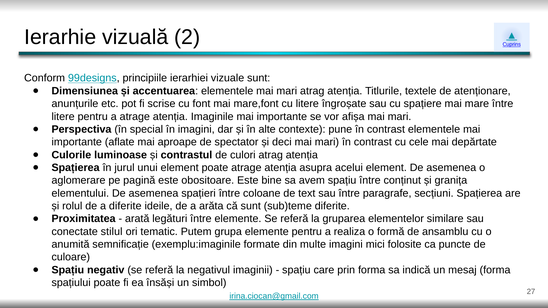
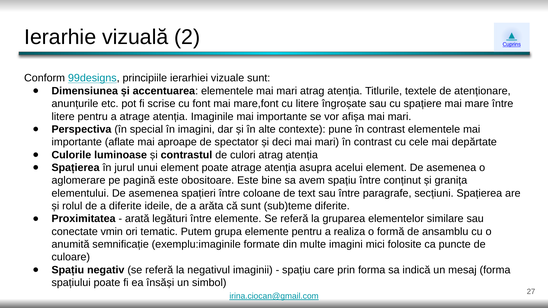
stilul: stilul -> vmin
